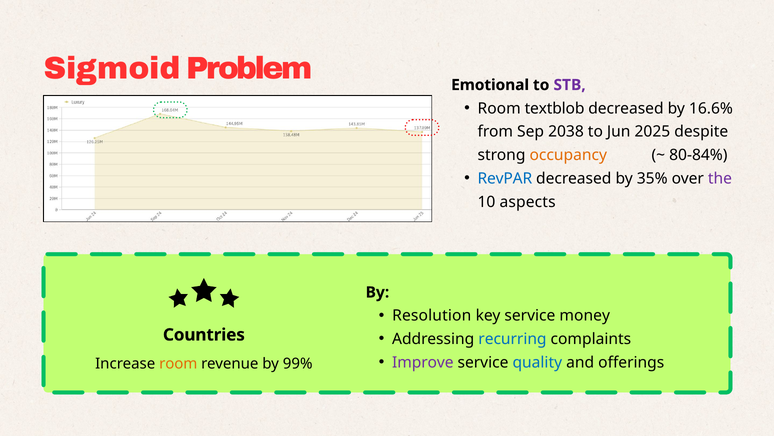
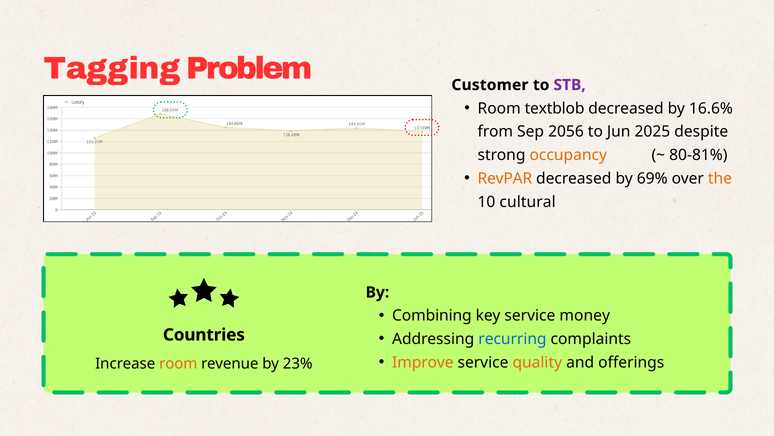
Sigmoid: Sigmoid -> Tagging
Emotional: Emotional -> Customer
2038: 2038 -> 2056
80-84%: 80-84% -> 80-81%
RevPAR colour: blue -> orange
35%: 35% -> 69%
the colour: purple -> orange
aspects: aspects -> cultural
Resolution: Resolution -> Combining
Improve colour: purple -> orange
quality colour: blue -> orange
99%: 99% -> 23%
